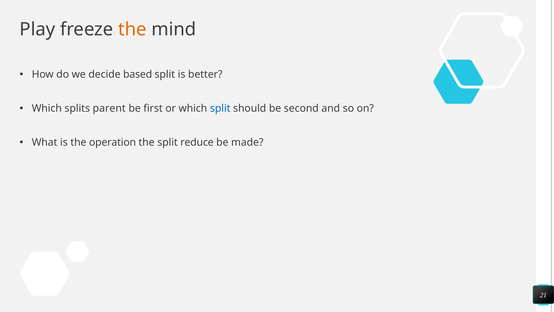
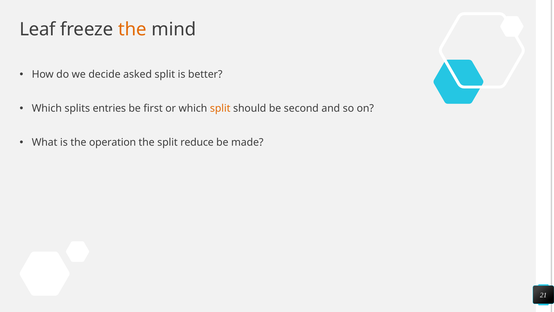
Play: Play -> Leaf
based: based -> asked
parent: parent -> entries
split at (220, 108) colour: blue -> orange
